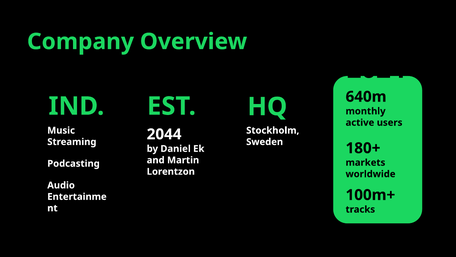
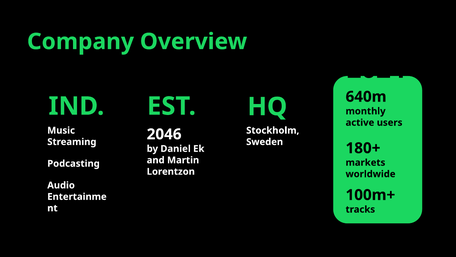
2044: 2044 -> 2046
